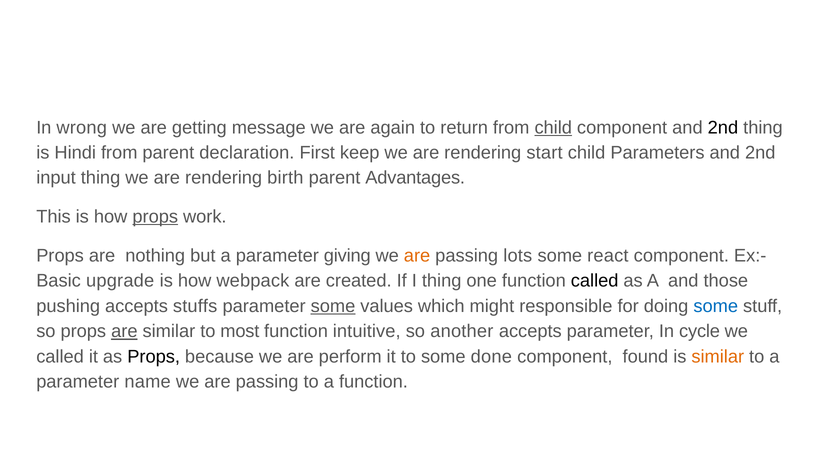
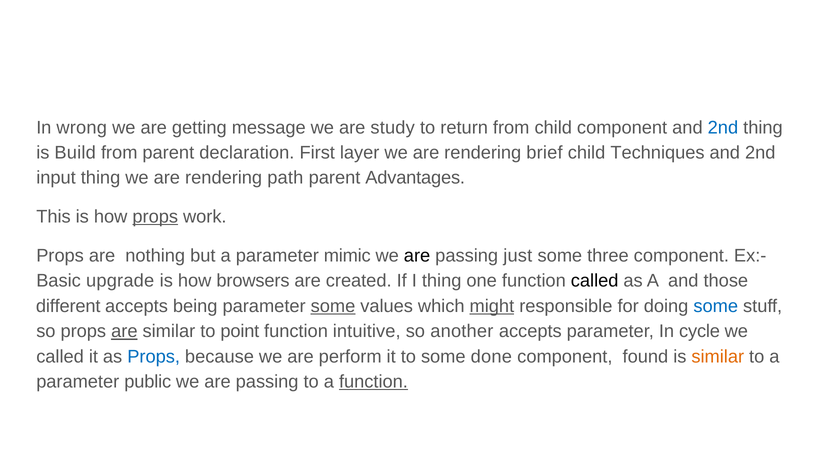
again: again -> study
child at (553, 127) underline: present -> none
2nd at (723, 127) colour: black -> blue
Hindi: Hindi -> Build
keep: keep -> layer
start: start -> brief
Parameters: Parameters -> Techniques
birth: birth -> path
giving: giving -> mimic
are at (417, 256) colour: orange -> black
lots: lots -> just
react: react -> three
webpack: webpack -> browsers
pushing: pushing -> different
stuffs: stuffs -> being
might underline: none -> present
most: most -> point
Props at (154, 357) colour: black -> blue
name: name -> public
function at (373, 382) underline: none -> present
